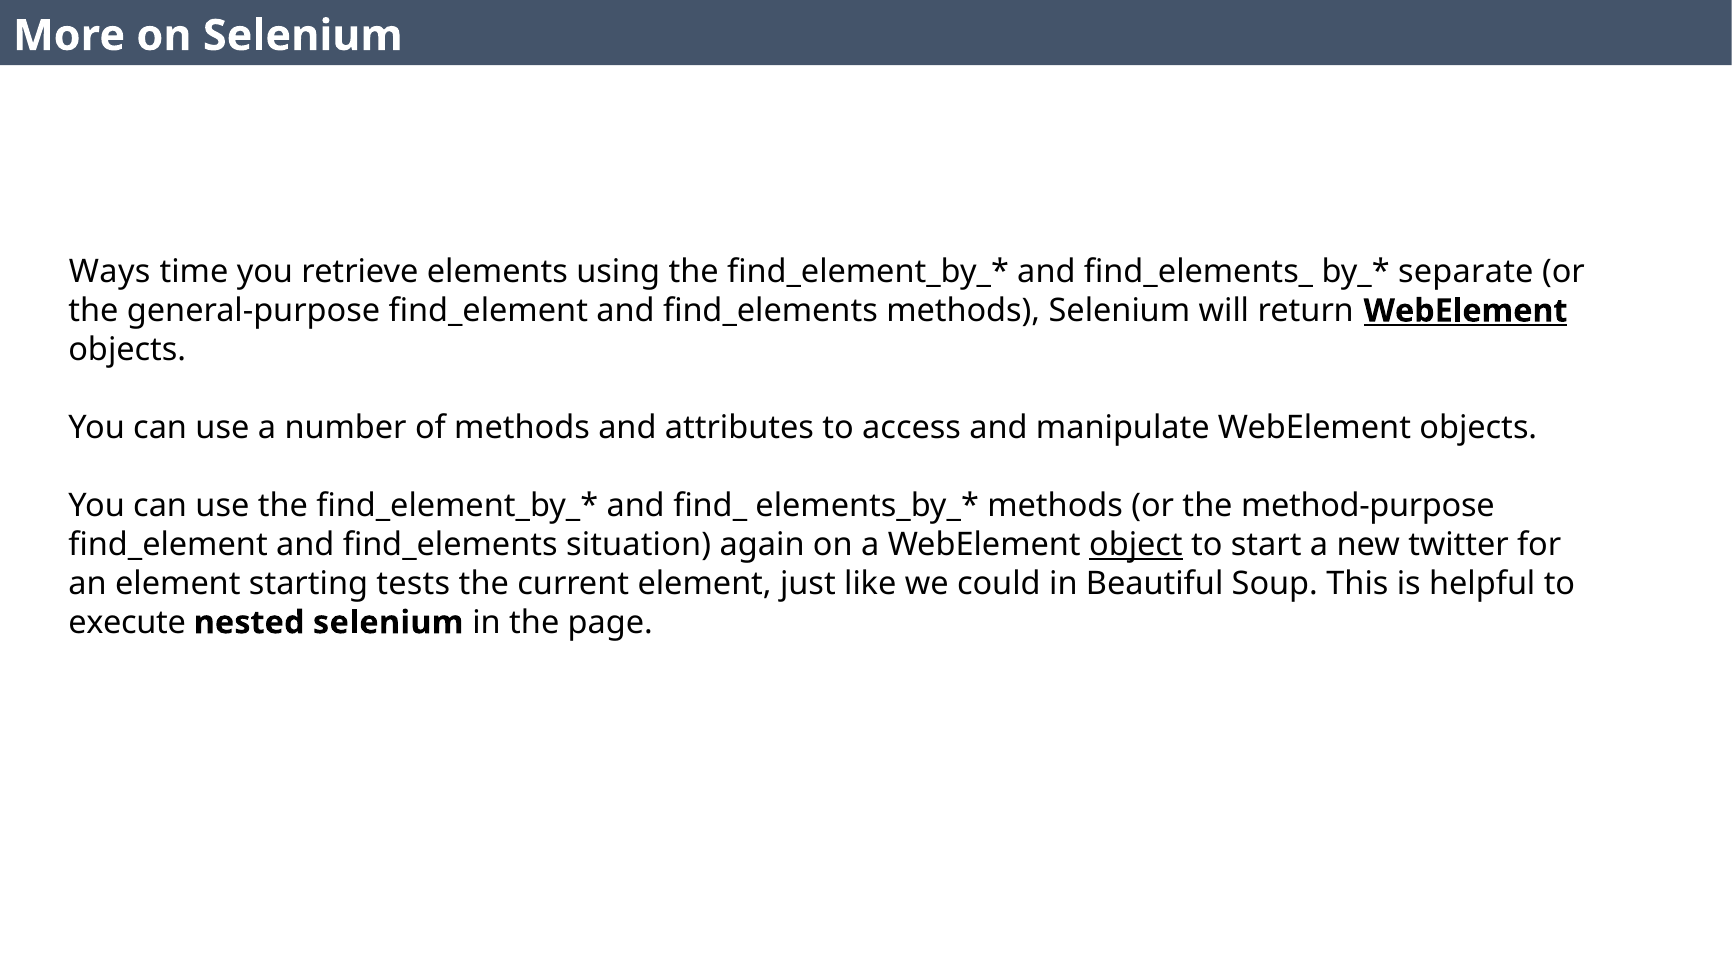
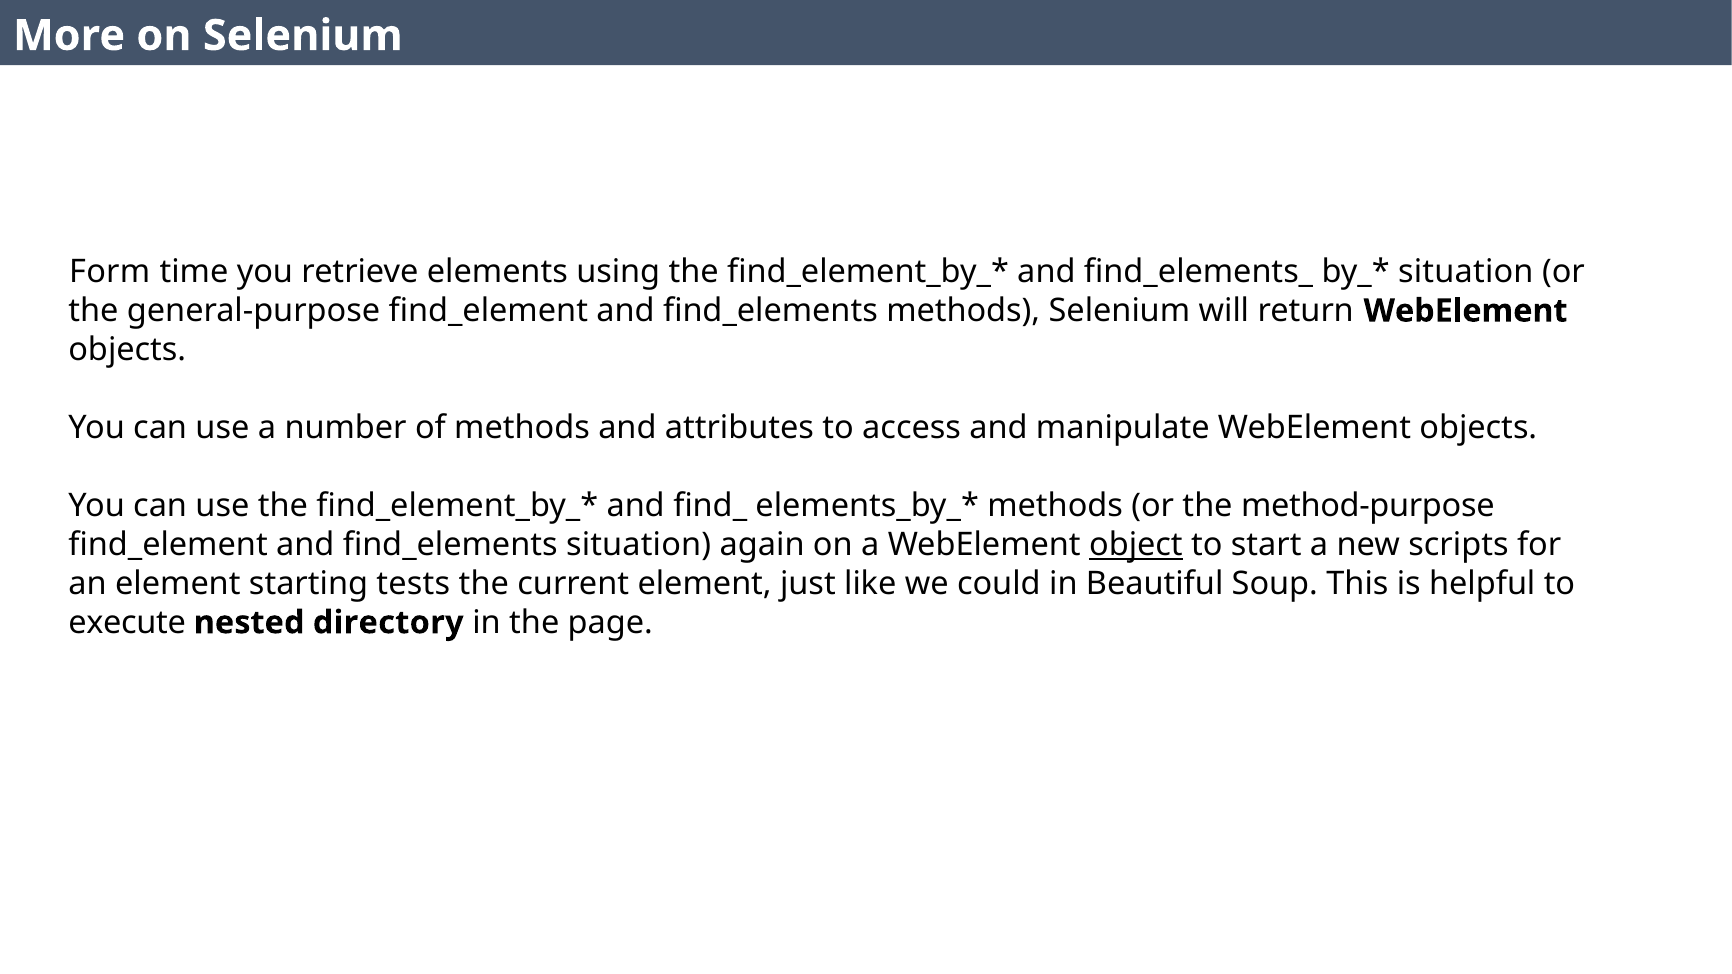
Ways: Ways -> Form
separate at (1466, 272): separate -> situation
WebElement at (1466, 311) underline: present -> none
twitter: twitter -> scripts
nested selenium: selenium -> directory
